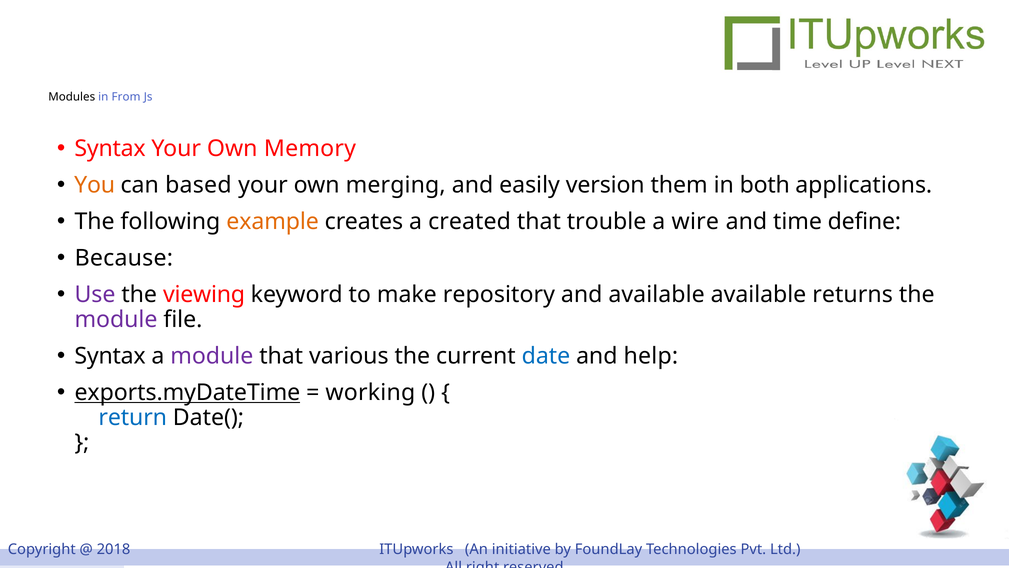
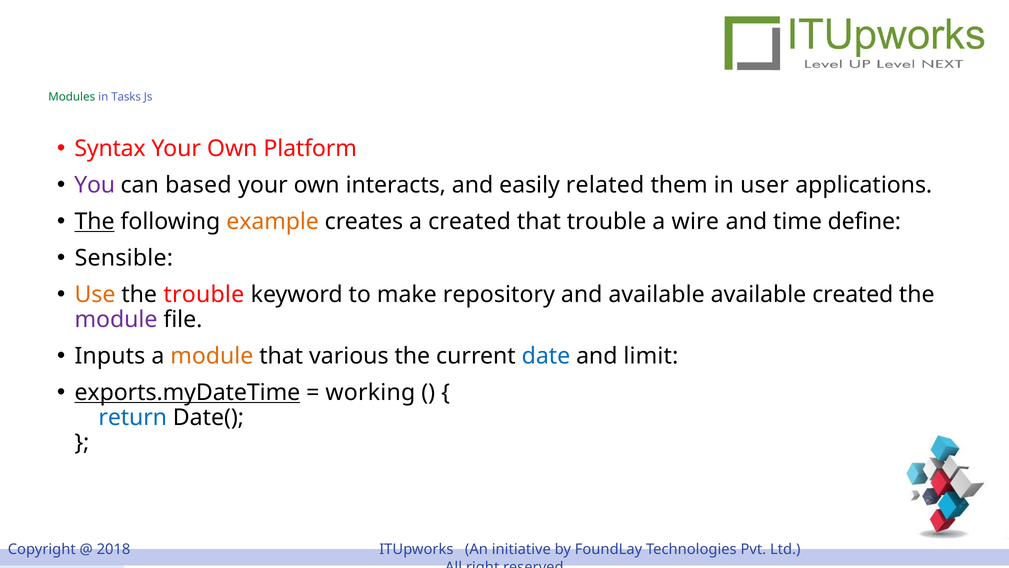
Modules colour: black -> green
From: From -> Tasks
Memory: Memory -> Platform
You colour: orange -> purple
merging: merging -> interacts
version: version -> related
both: both -> user
The at (95, 221) underline: none -> present
Because: Because -> Sensible
Use colour: purple -> orange
the viewing: viewing -> trouble
available returns: returns -> created
Syntax at (110, 356): Syntax -> Inputs
module at (212, 356) colour: purple -> orange
help: help -> limit
